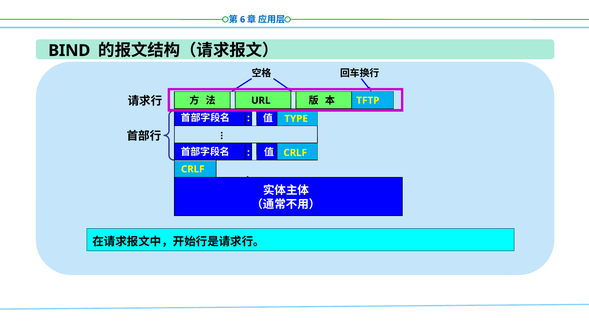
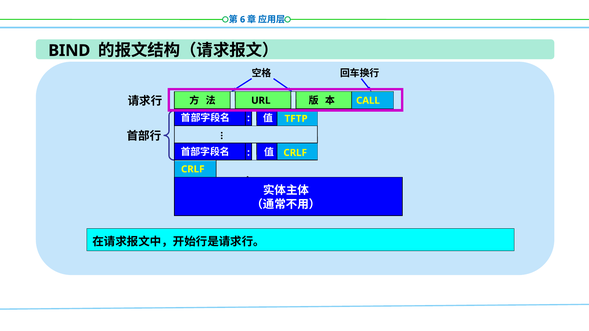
TFTP: TFTP -> CALL
TYPE: TYPE -> TFTP
